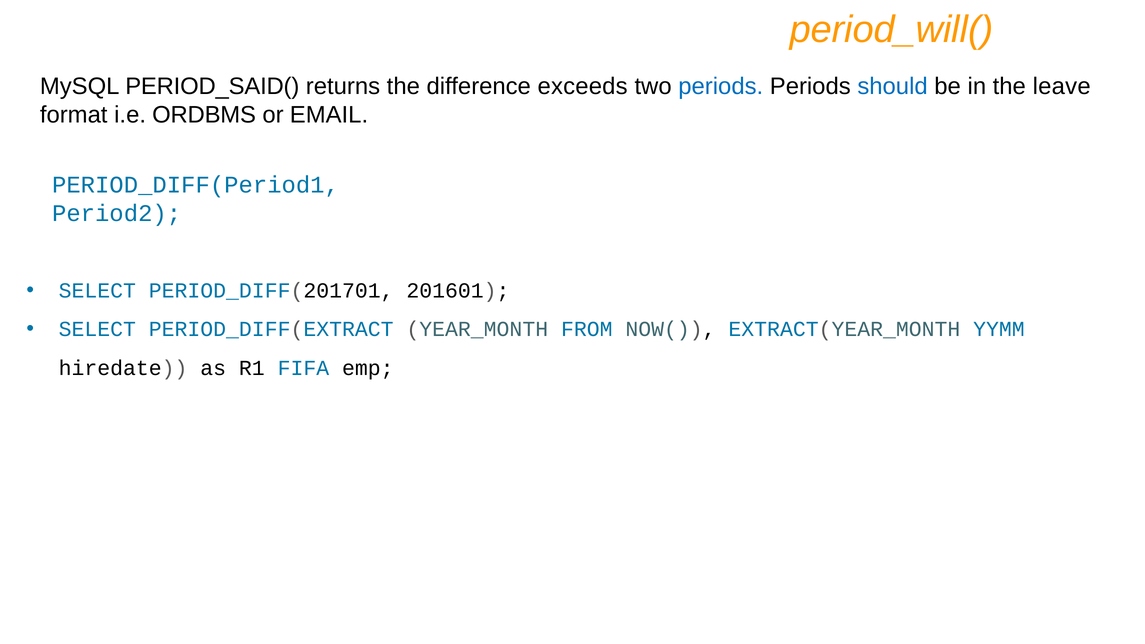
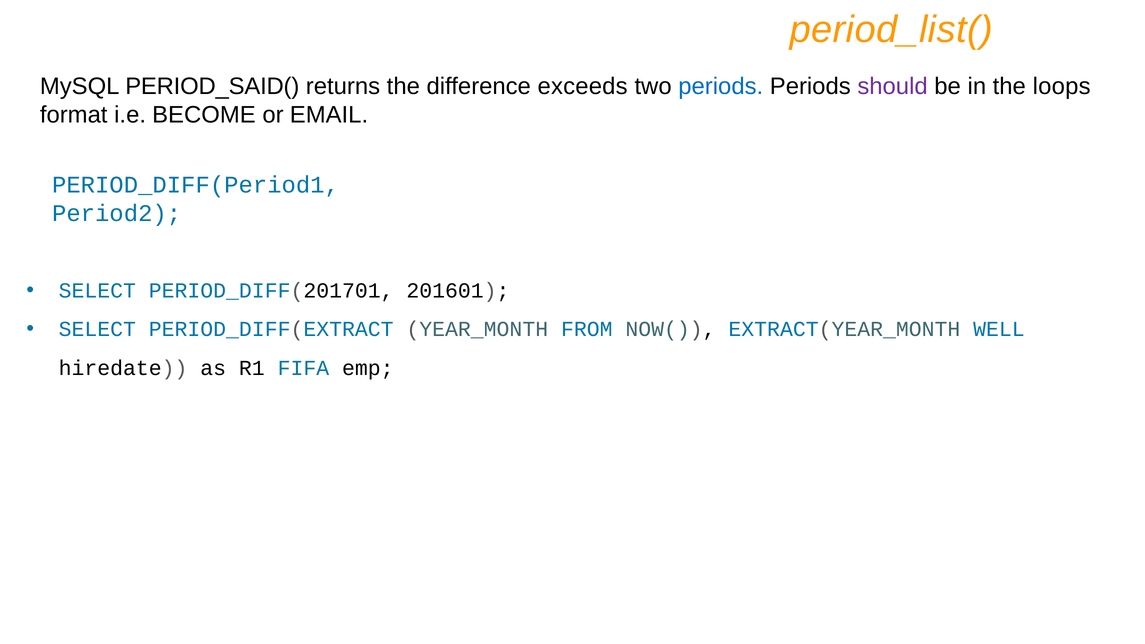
period_will(: period_will( -> period_list(
should colour: blue -> purple
leave: leave -> loops
ORDBMS: ORDBMS -> BECOME
YYMM: YYMM -> WELL
